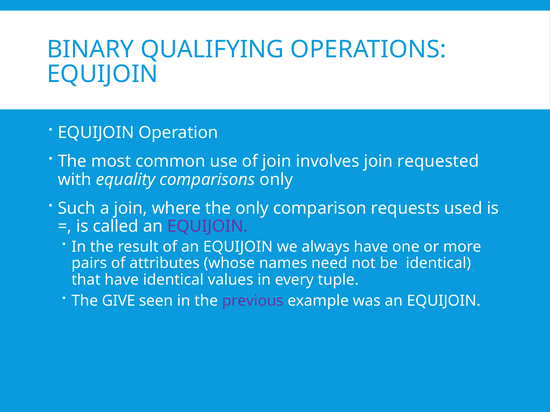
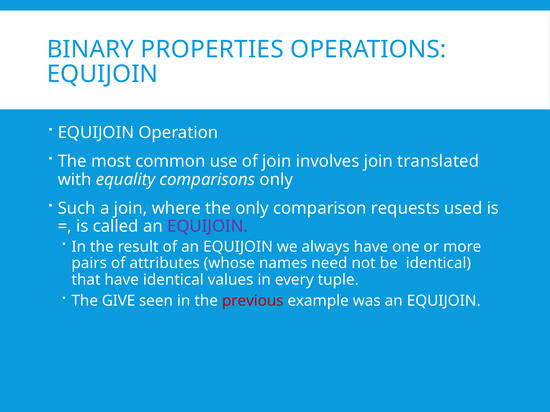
QUALIFYING: QUALIFYING -> PROPERTIES
requested: requested -> translated
previous colour: purple -> red
